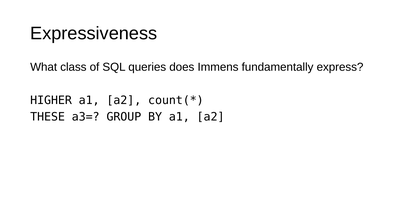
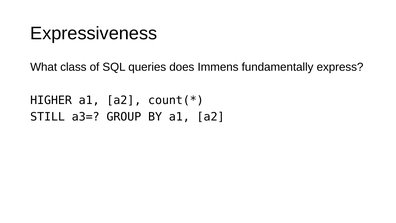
THESE: THESE -> STILL
